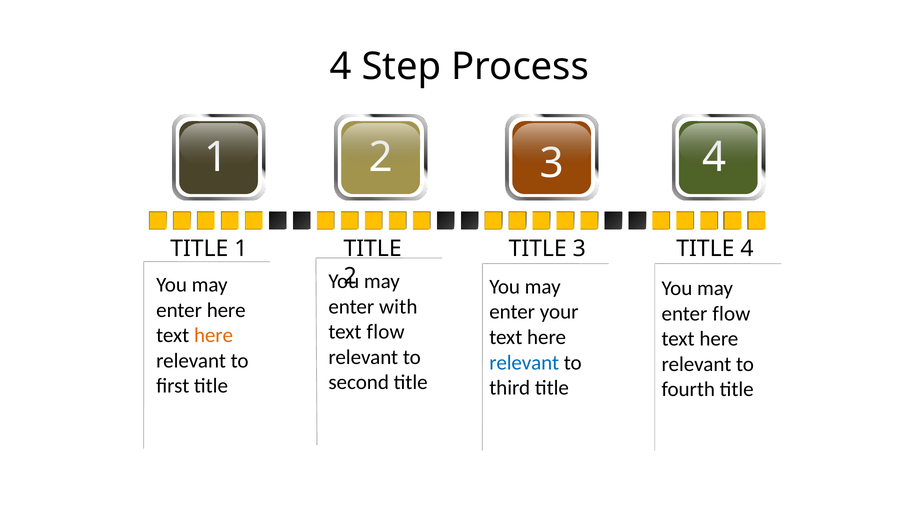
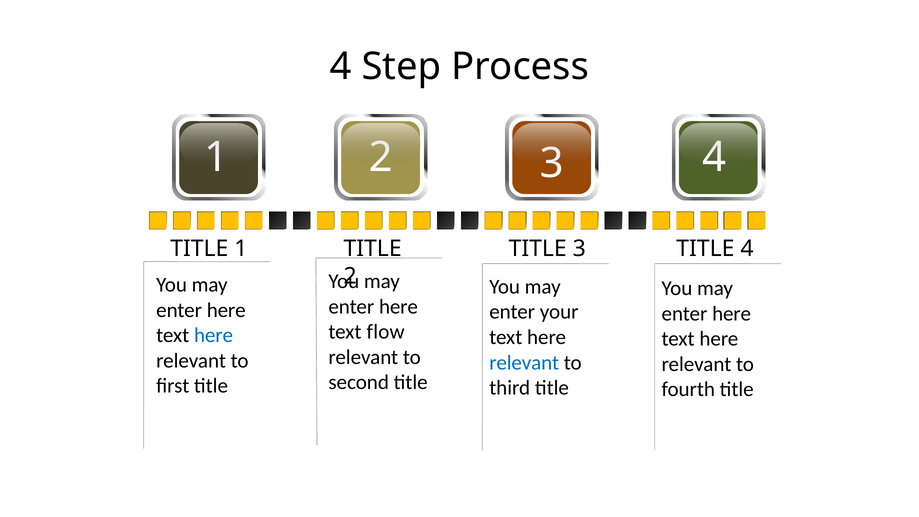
with at (398, 307): with -> here
flow at (731, 314): flow -> here
here at (214, 335) colour: orange -> blue
